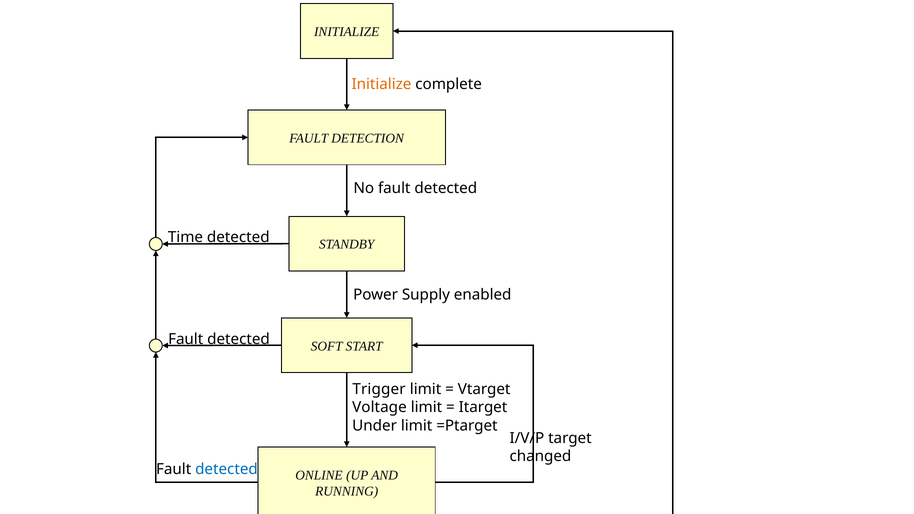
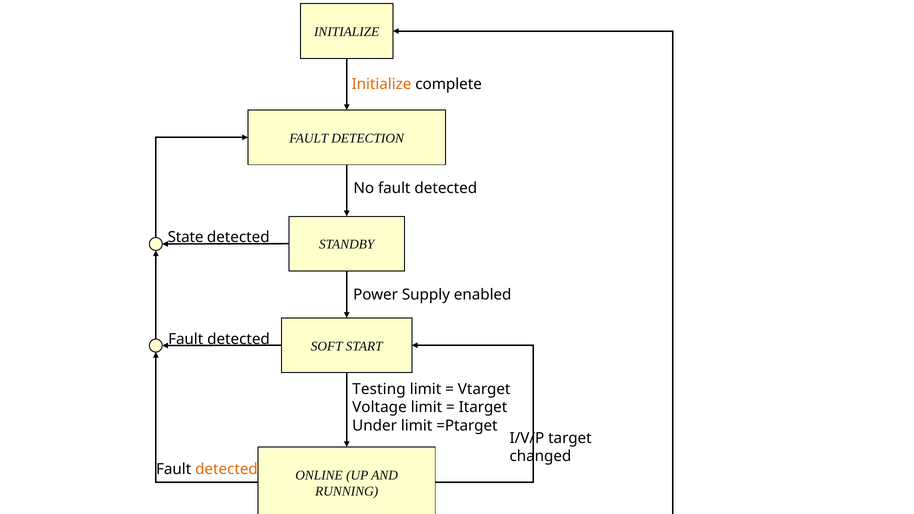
Time: Time -> State
Trigger: Trigger -> Testing
detected at (226, 469) colour: blue -> orange
